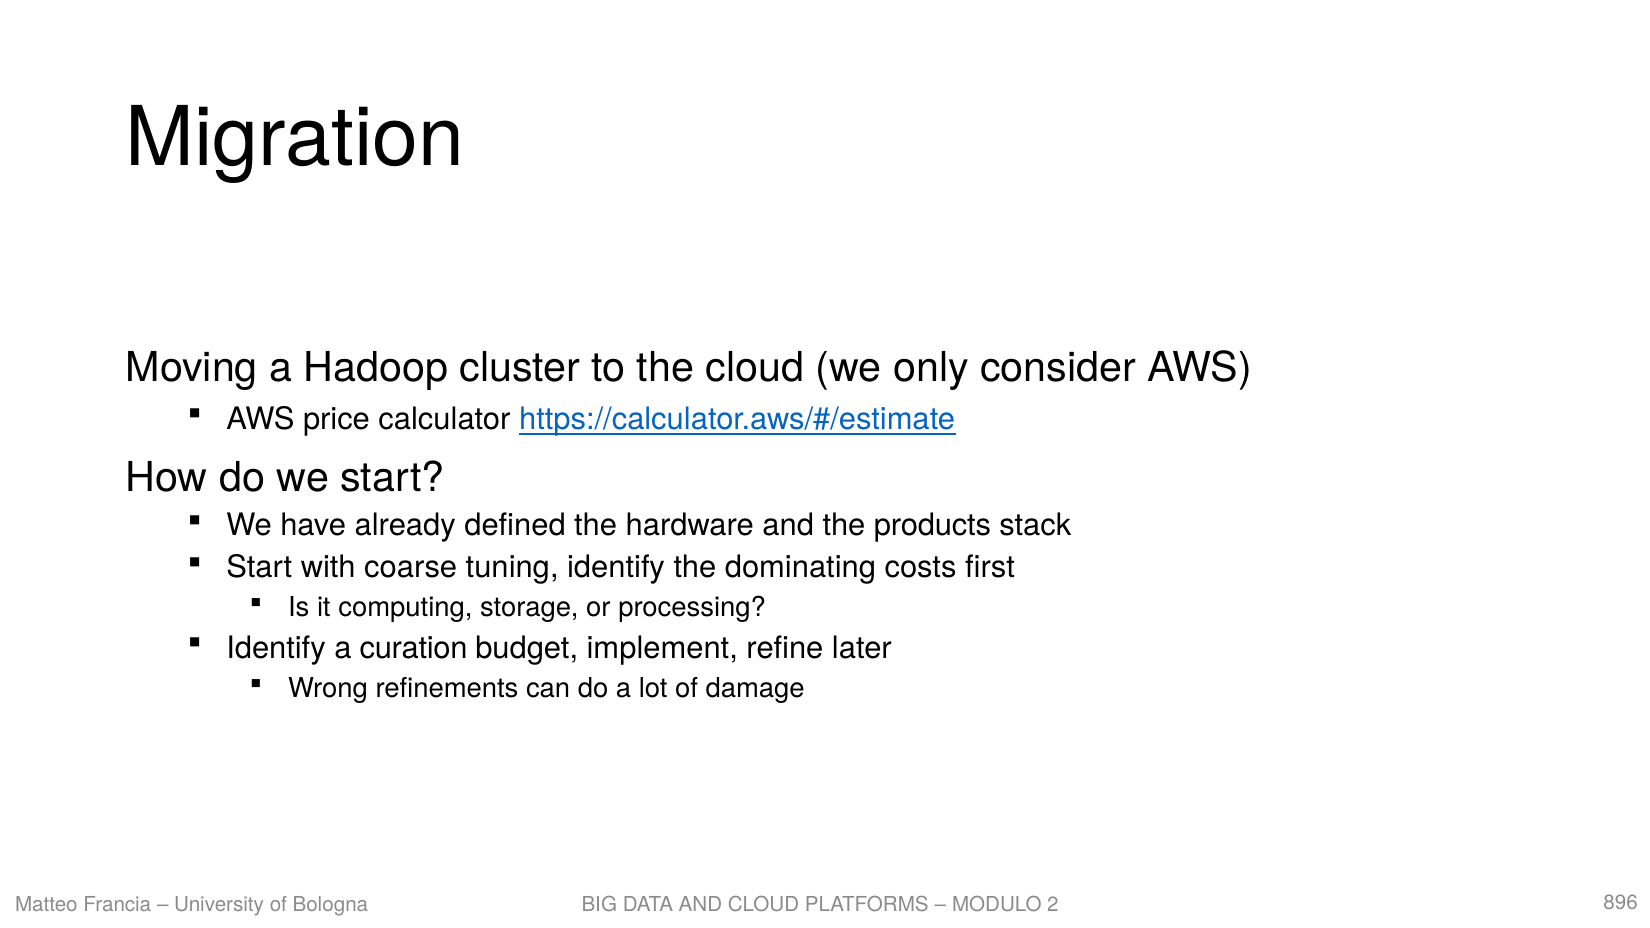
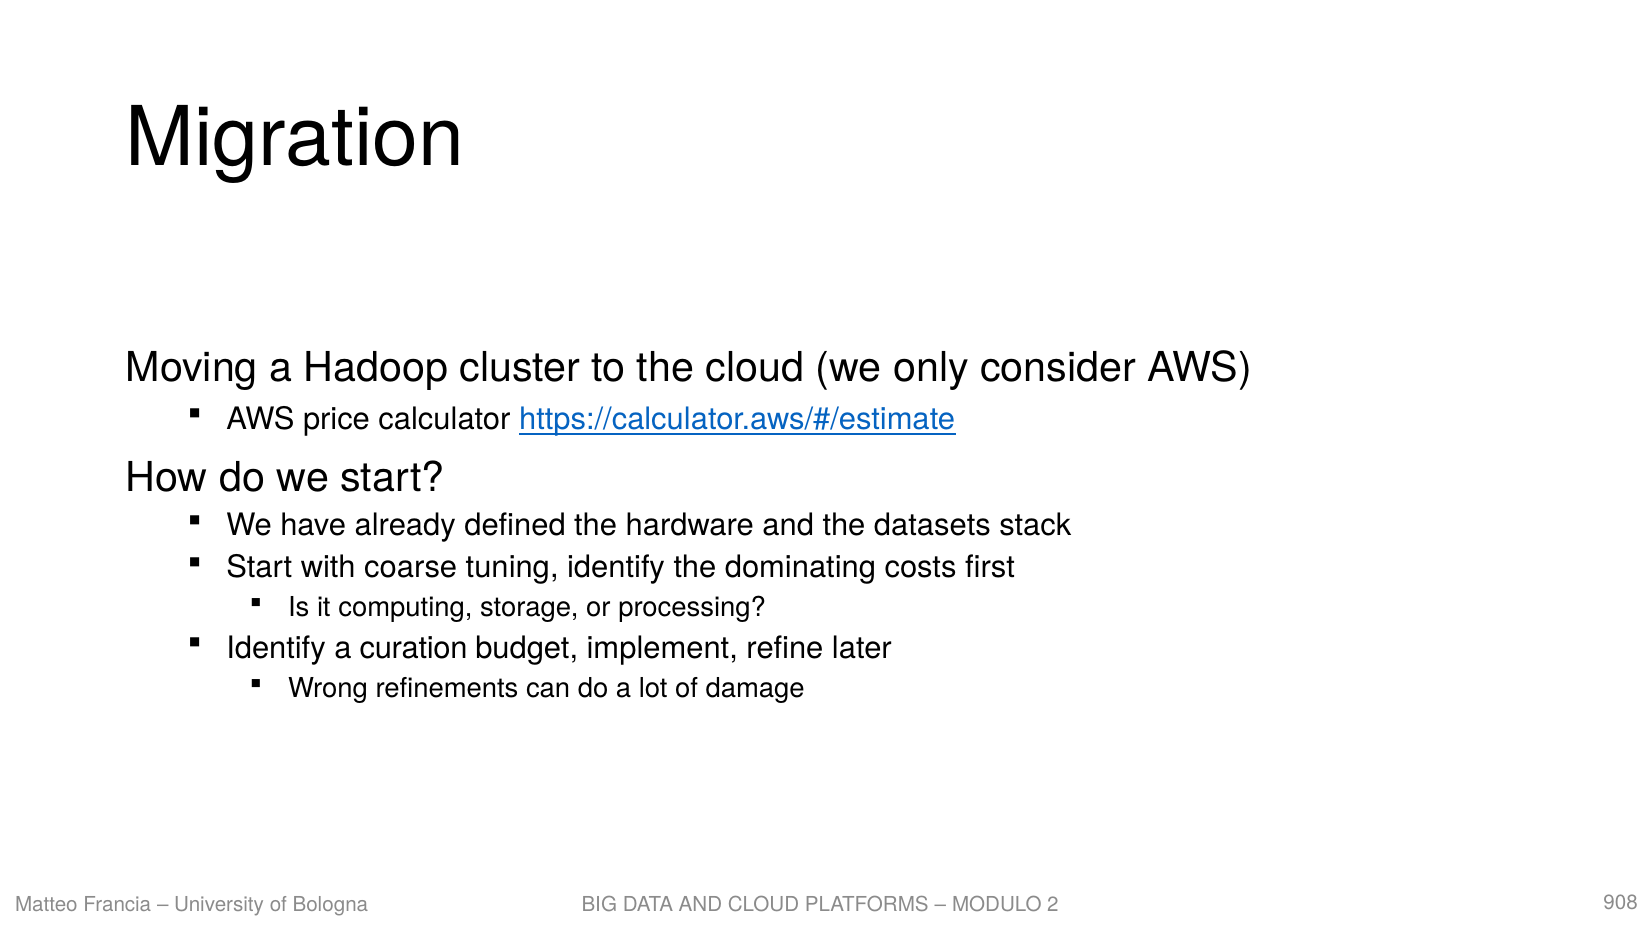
products: products -> datasets
896: 896 -> 908
